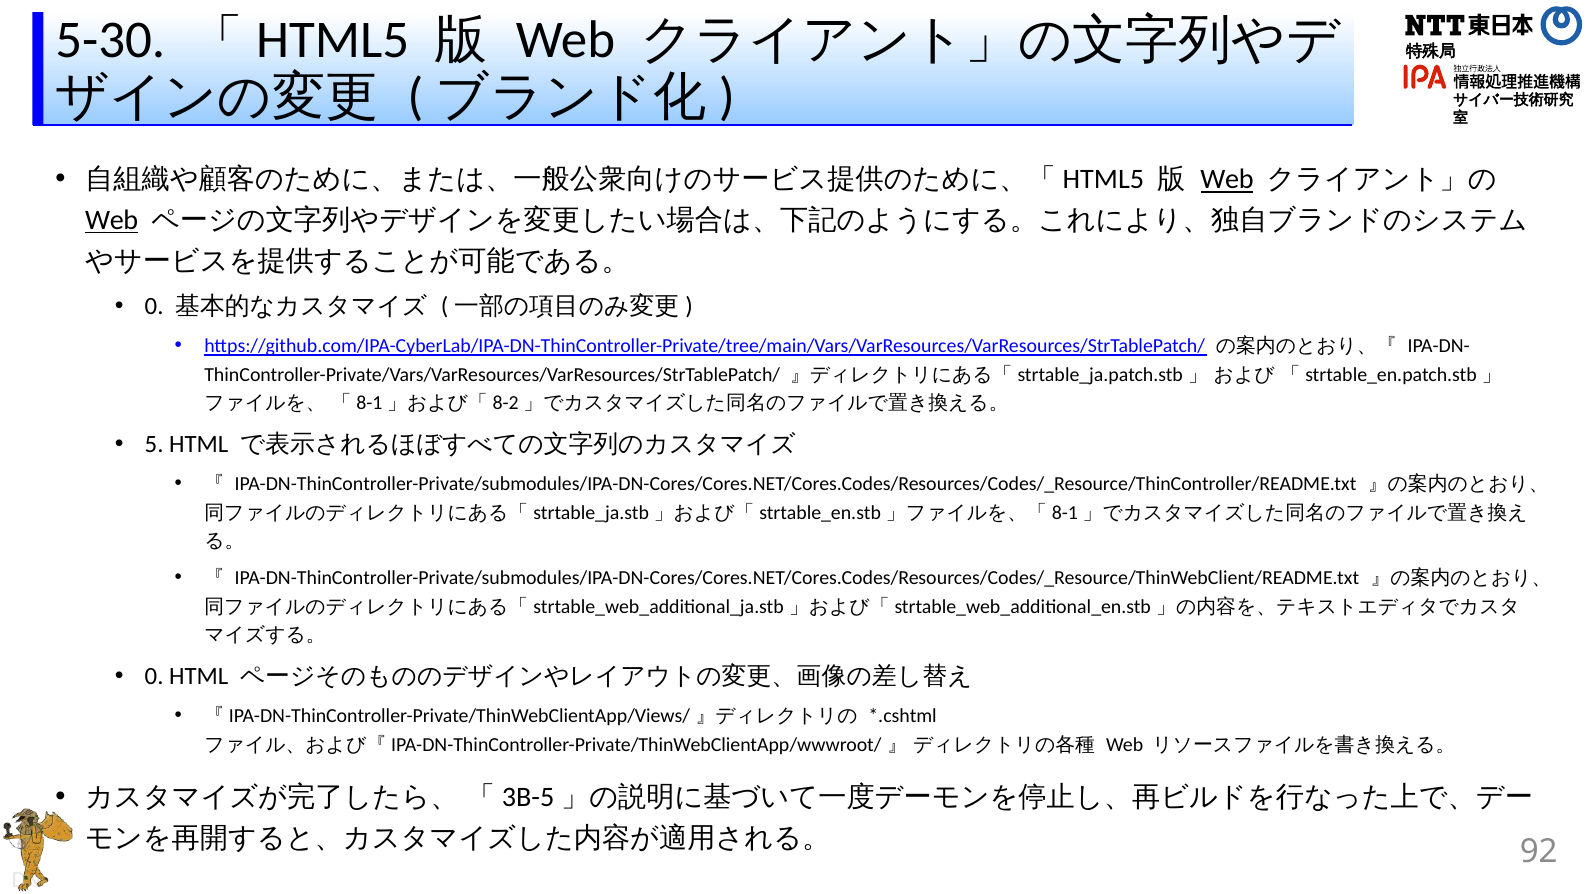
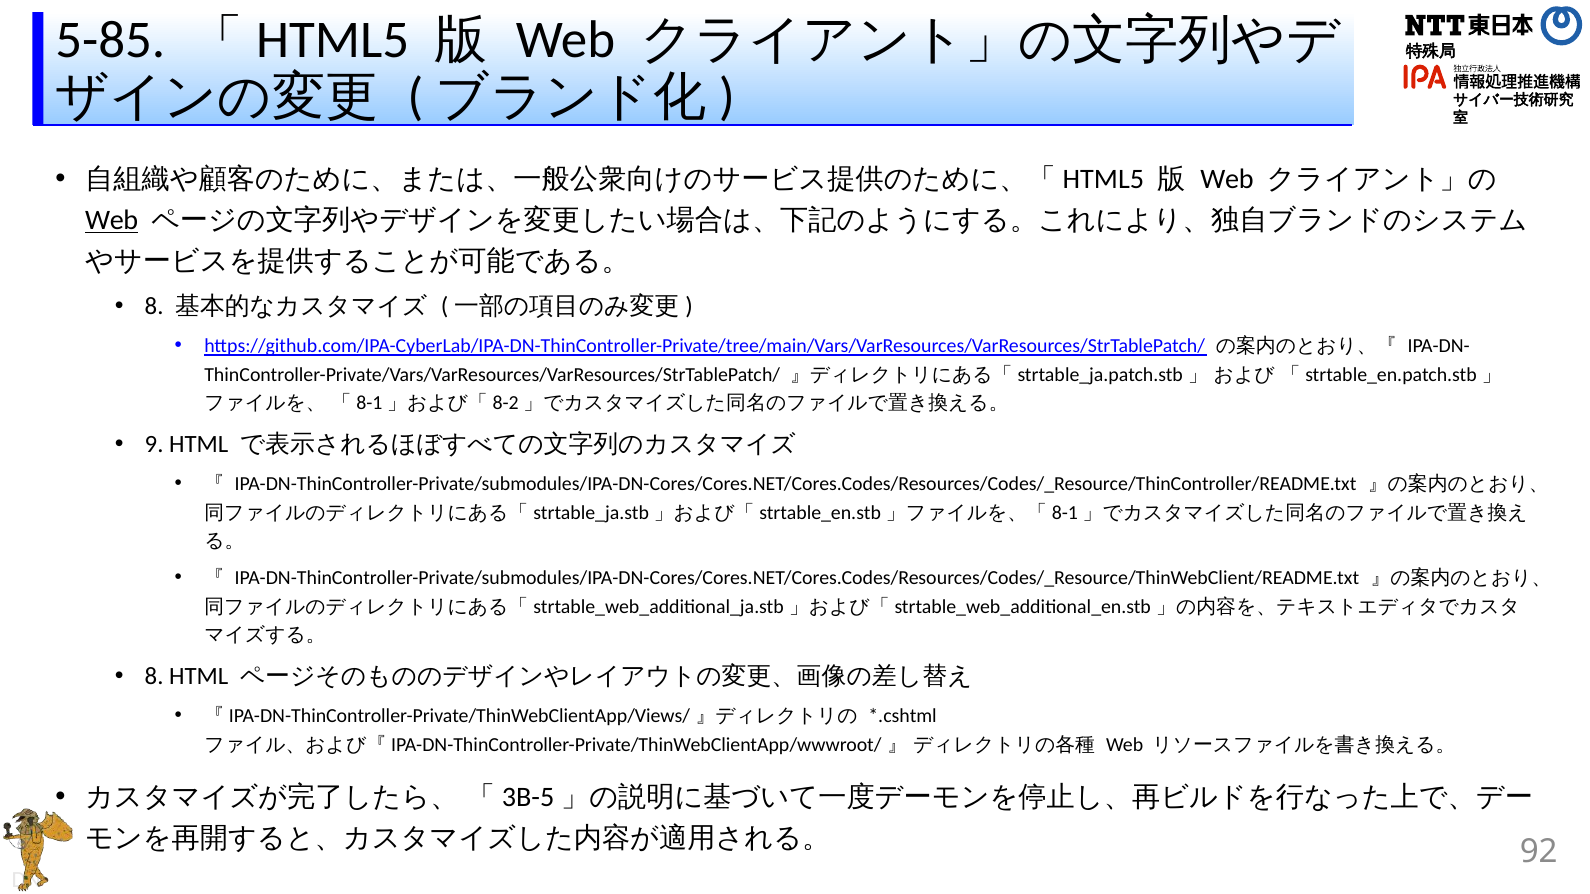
5-30: 5-30 -> 5-85
Web at (1227, 180) underline: present -> none
0 at (154, 307): 0 -> 8
5: 5 -> 9
0 at (154, 677): 0 -> 8
